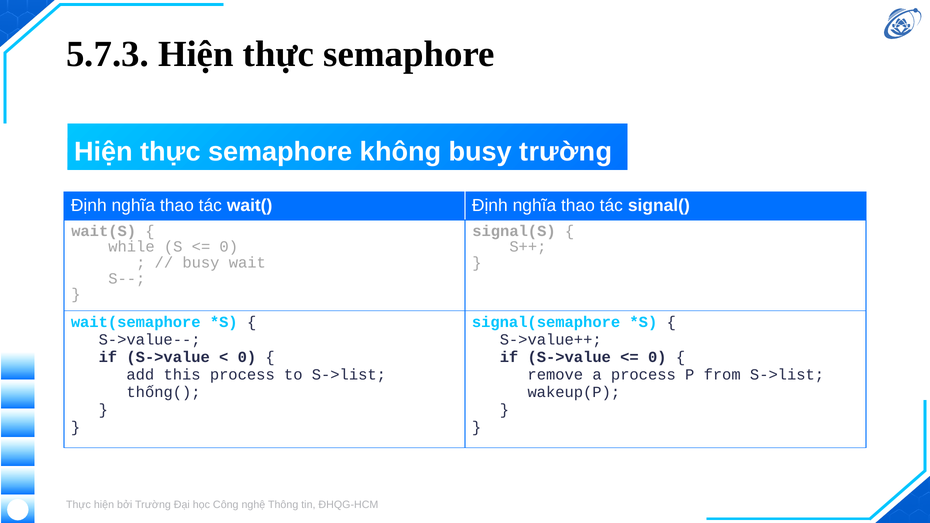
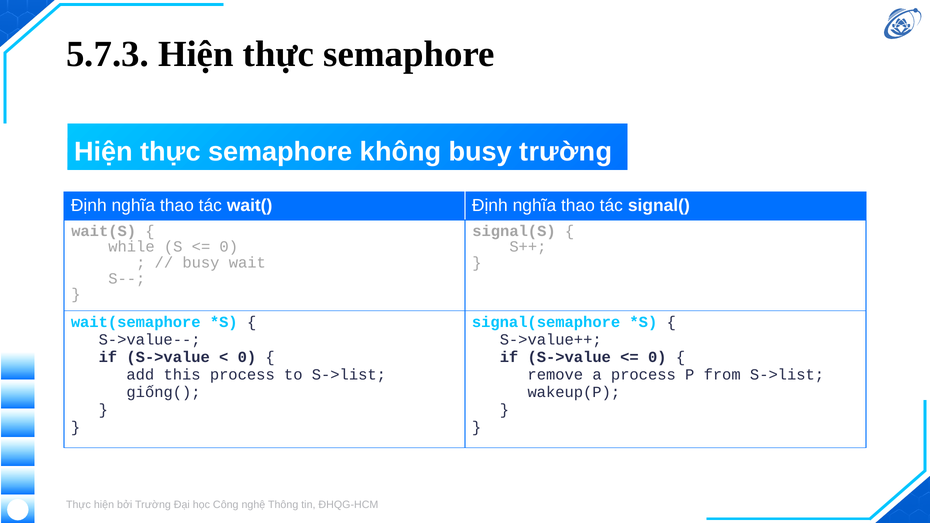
thống(: thống( -> giống(
